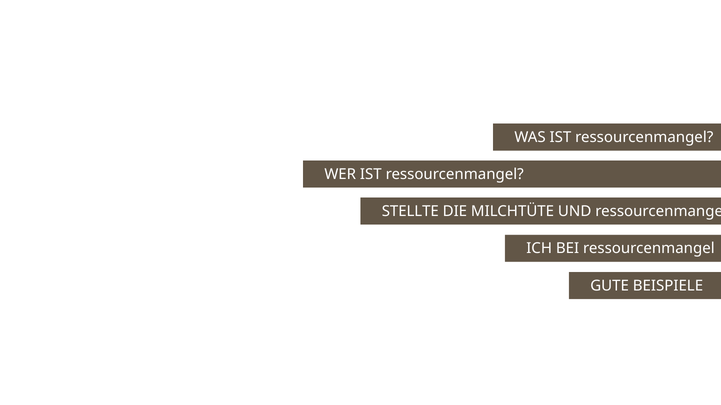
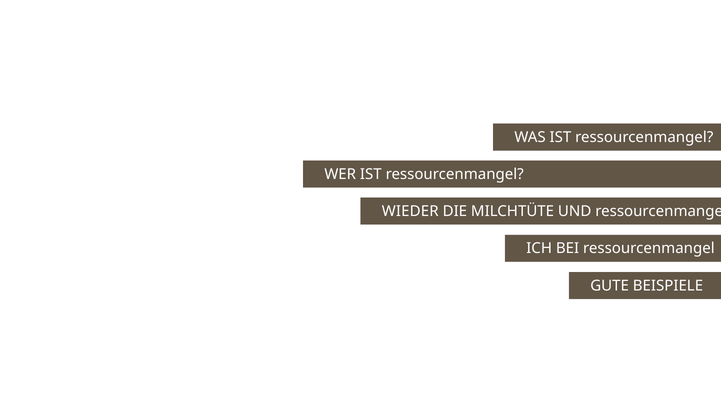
STELLTE: STELLTE -> WIEDER
